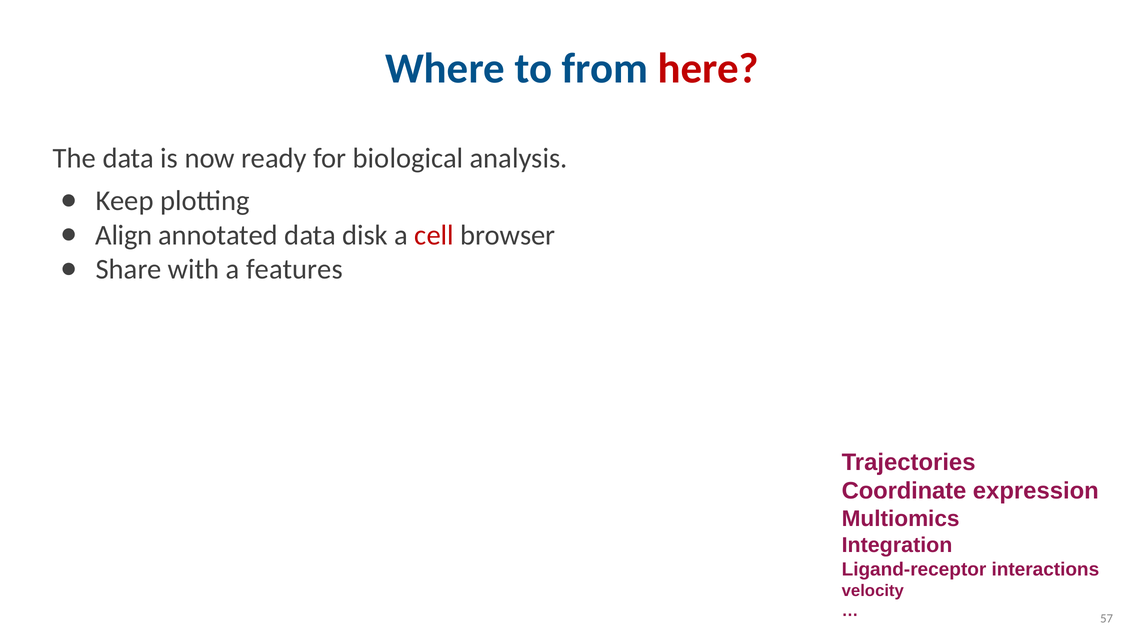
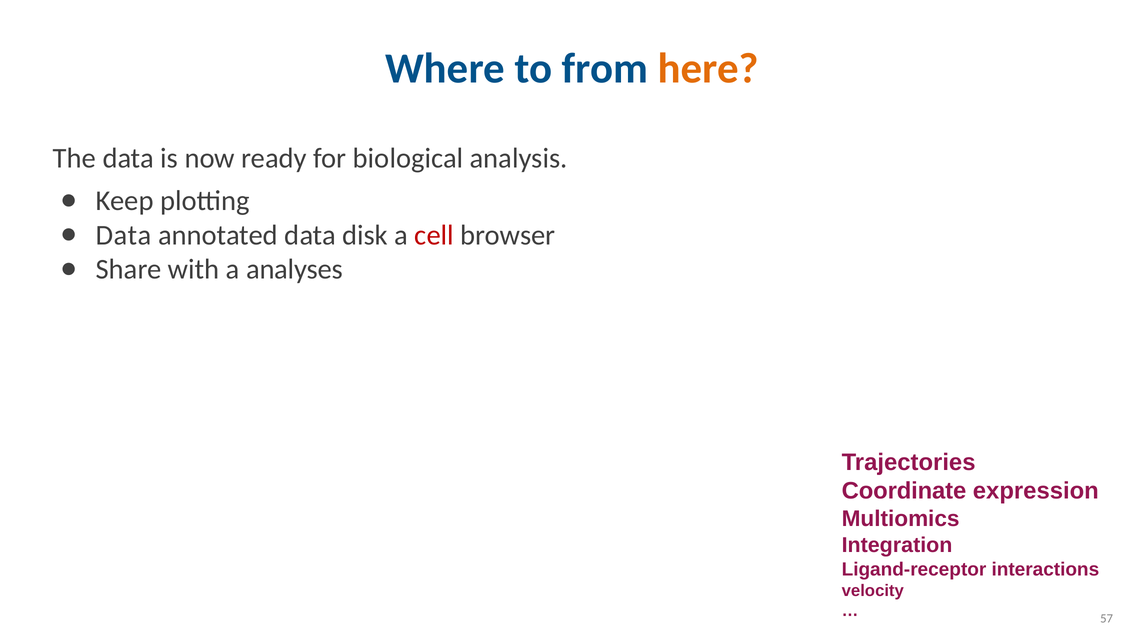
here colour: red -> orange
Align at (124, 235): Align -> Data
features: features -> analyses
